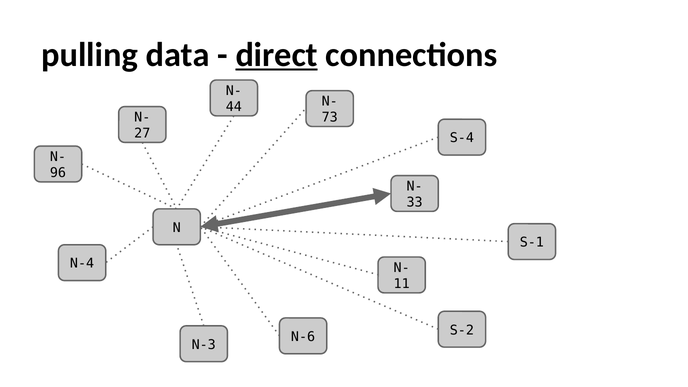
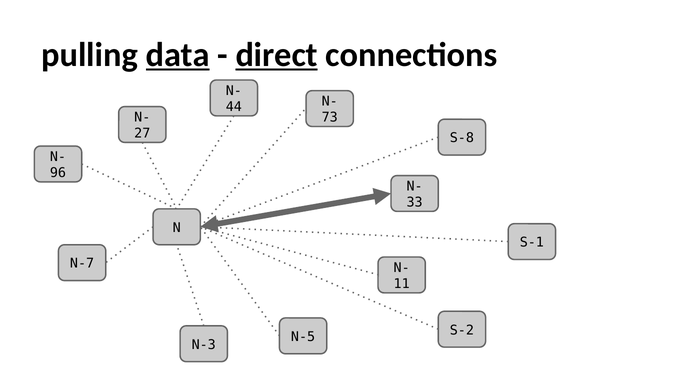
data underline: none -> present
S-4: S-4 -> S-8
N-4: N-4 -> N-7
N-6: N-6 -> N-5
